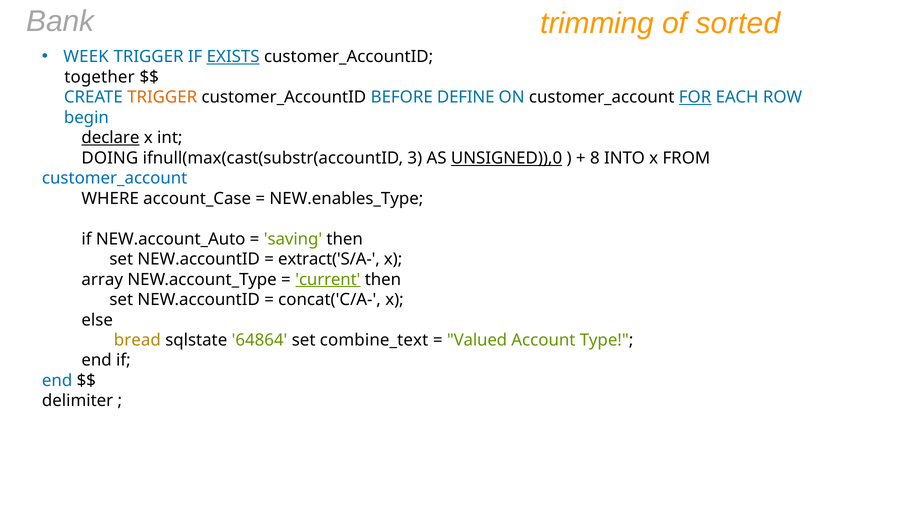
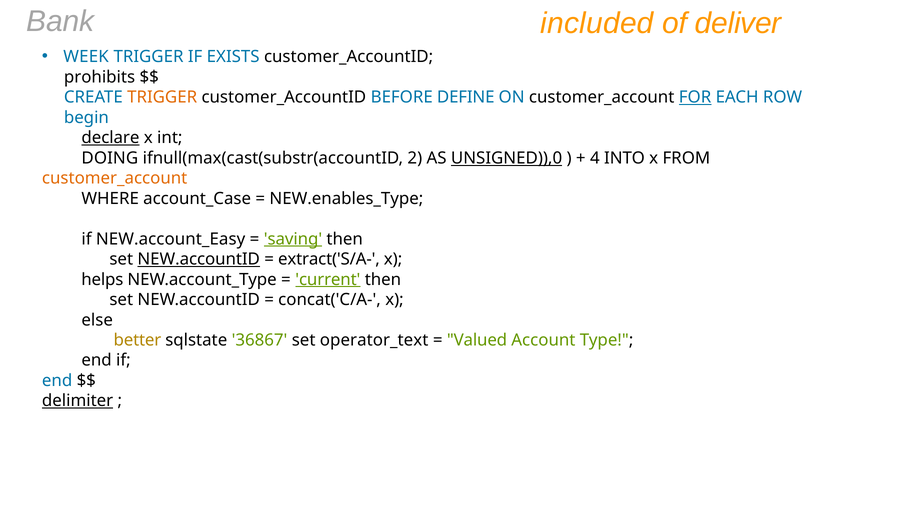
trimming: trimming -> included
sorted: sorted -> deliver
EXISTS underline: present -> none
together: together -> prohibits
3: 3 -> 2
8: 8 -> 4
customer_account at (115, 178) colour: blue -> orange
NEW.account_Auto: NEW.account_Auto -> NEW.account_Easy
saving underline: none -> present
NEW.accountID at (199, 259) underline: none -> present
array: array -> helps
bread: bread -> better
64864: 64864 -> 36867
combine_text: combine_text -> operator_text
delimiter underline: none -> present
